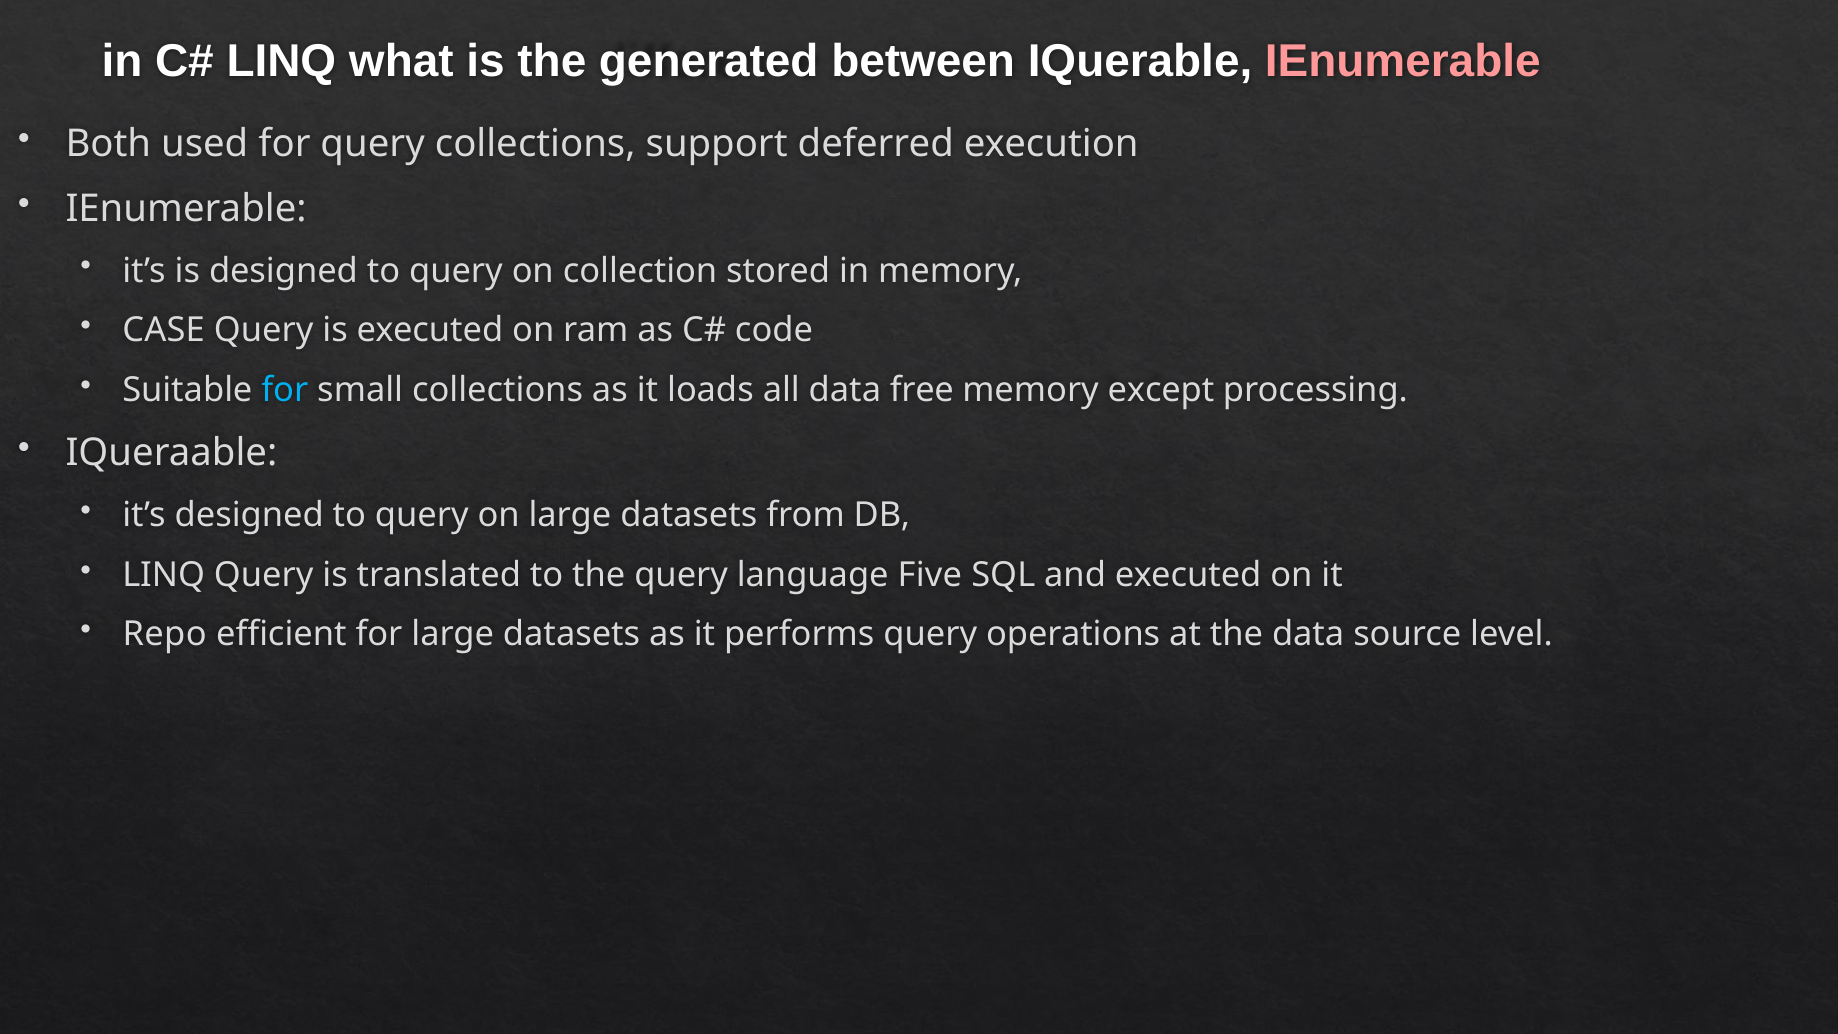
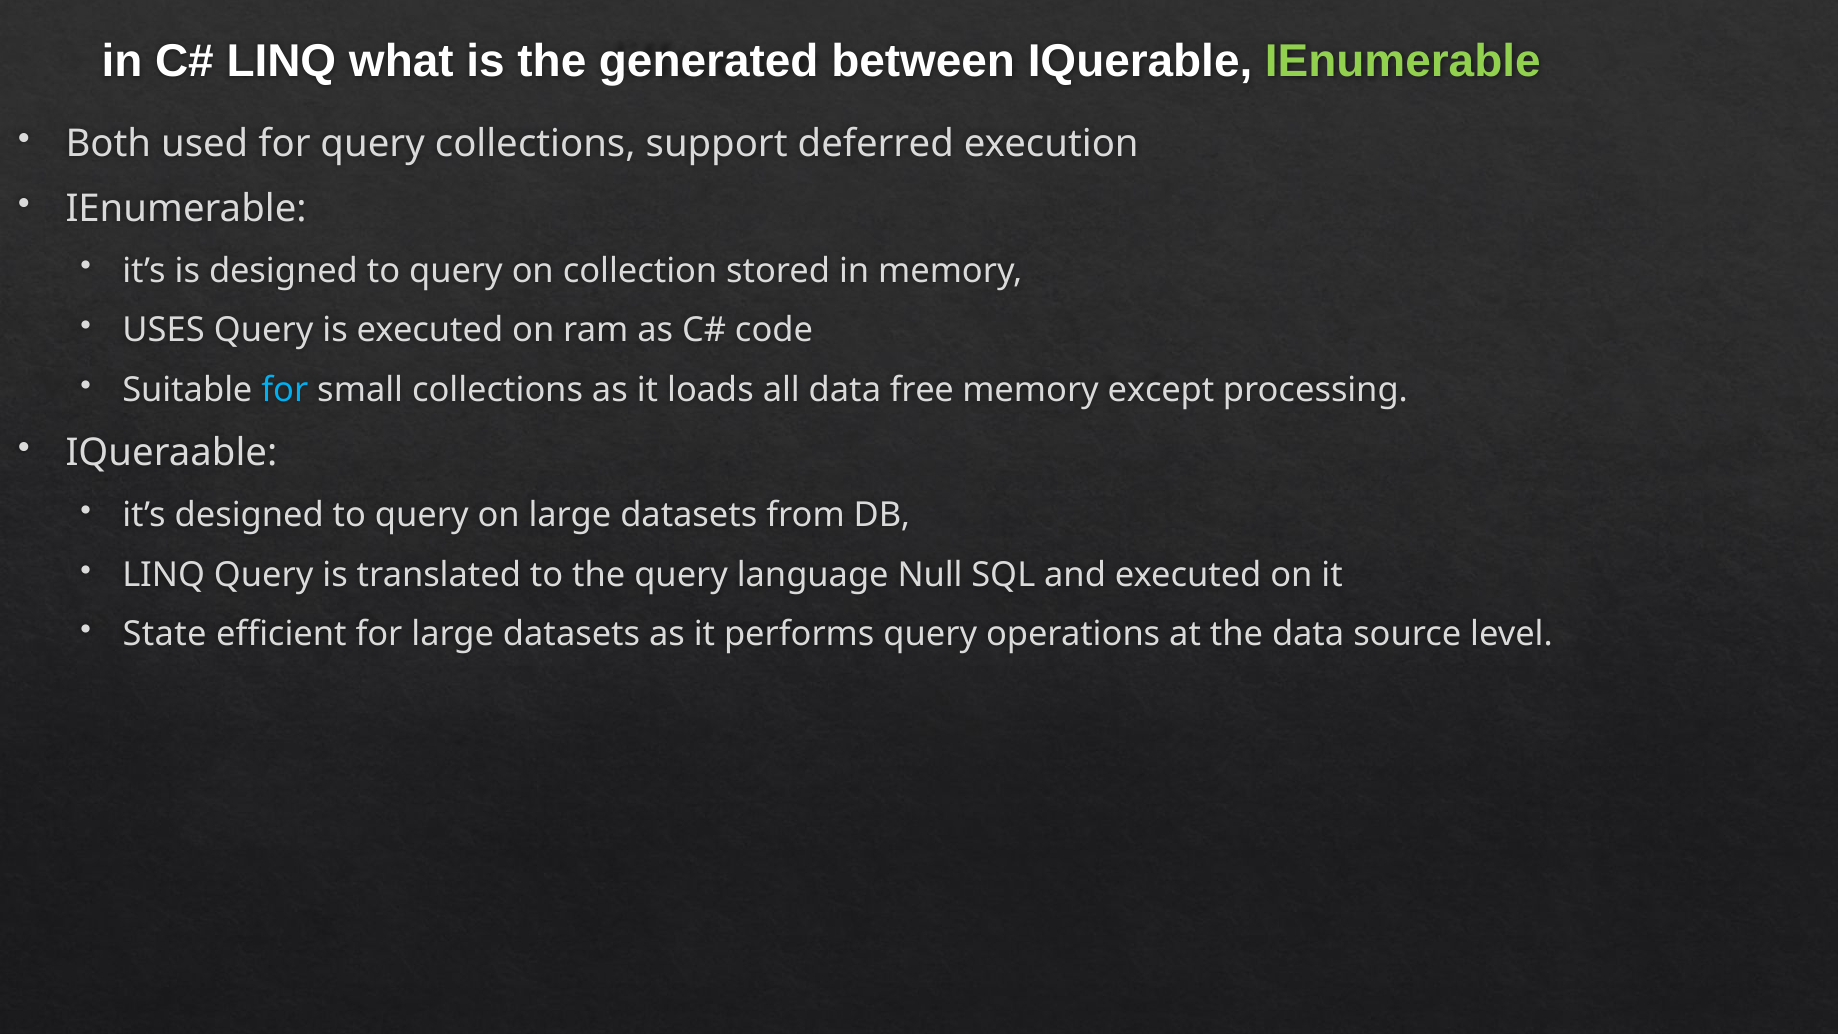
IEnumerable at (1403, 61) colour: pink -> light green
CASE: CASE -> USES
Five: Five -> Null
Repo: Repo -> State
